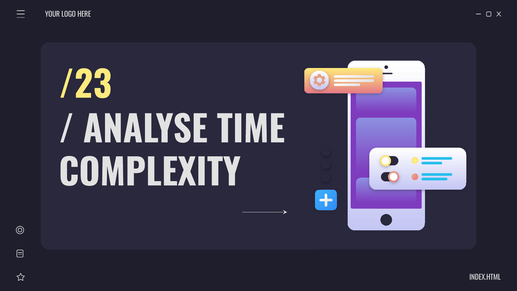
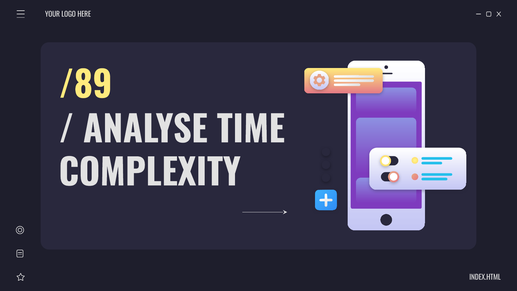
/23: /23 -> /89
